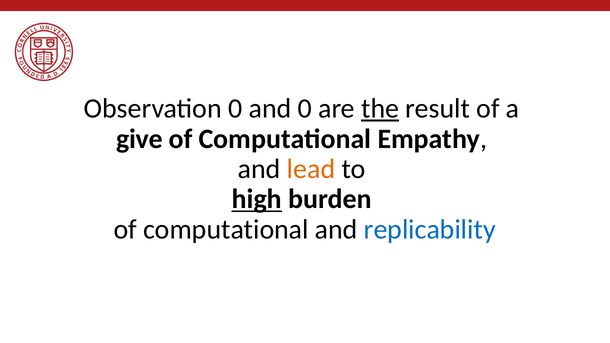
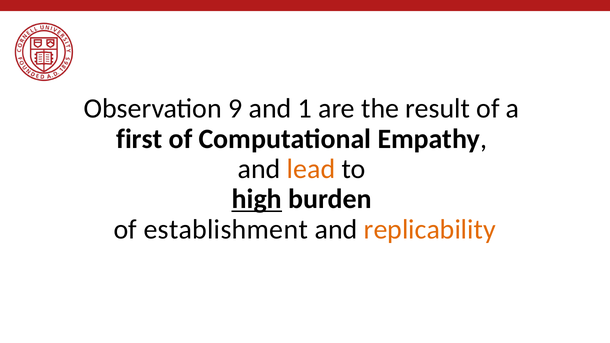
Observation 0: 0 -> 9
and 0: 0 -> 1
the underline: present -> none
give: give -> first
computational at (226, 230): computational -> establishment
replicability colour: blue -> orange
